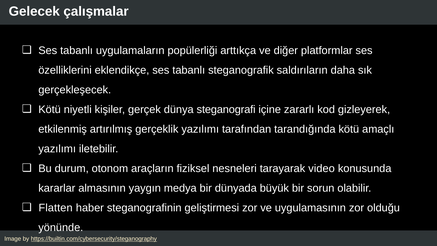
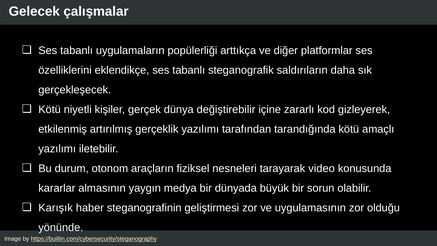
steganografi: steganografi -> değiştirebilir
Flatten: Flatten -> Karışık
